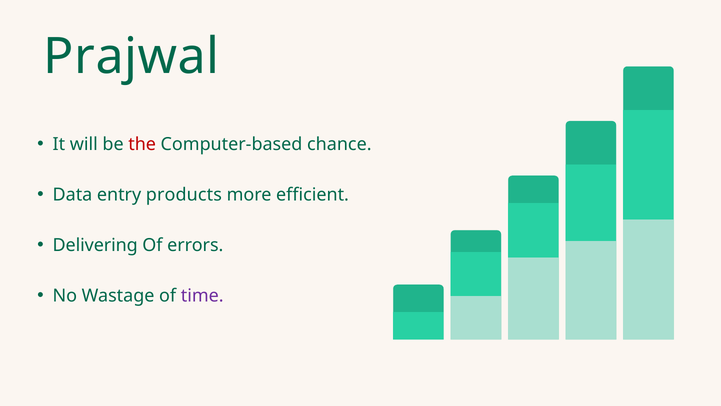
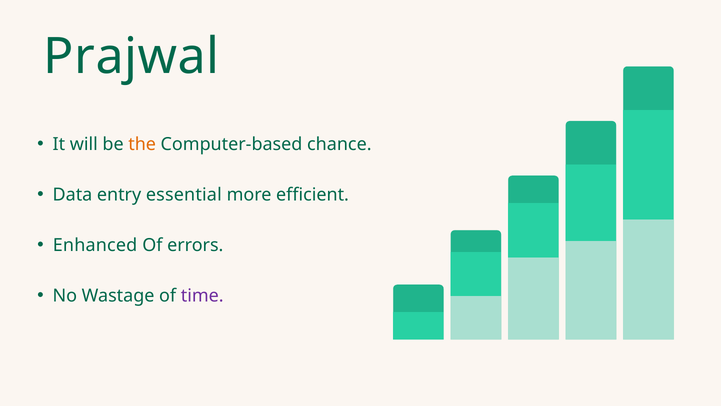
the colour: red -> orange
products: products -> essential
Delivering: Delivering -> Enhanced
